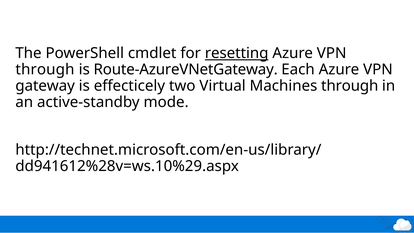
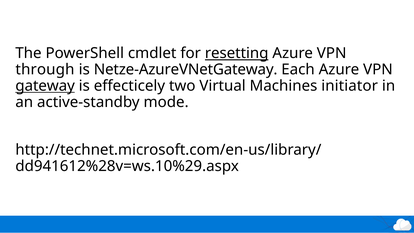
Route-AzureVNetGateway: Route-AzureVNetGateway -> Netze-AzureVNetGateway
gateway underline: none -> present
Machines through: through -> initiator
